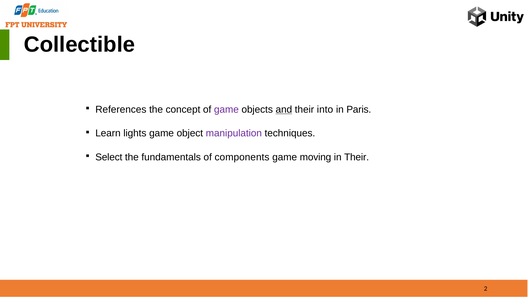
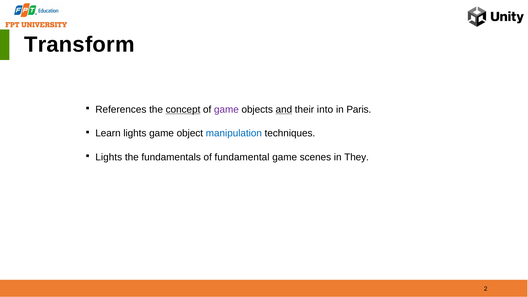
Collectible: Collectible -> Transform
concept underline: none -> present
manipulation colour: purple -> blue
Select at (109, 157): Select -> Lights
components: components -> fundamental
moving: moving -> scenes
in Their: Their -> They
